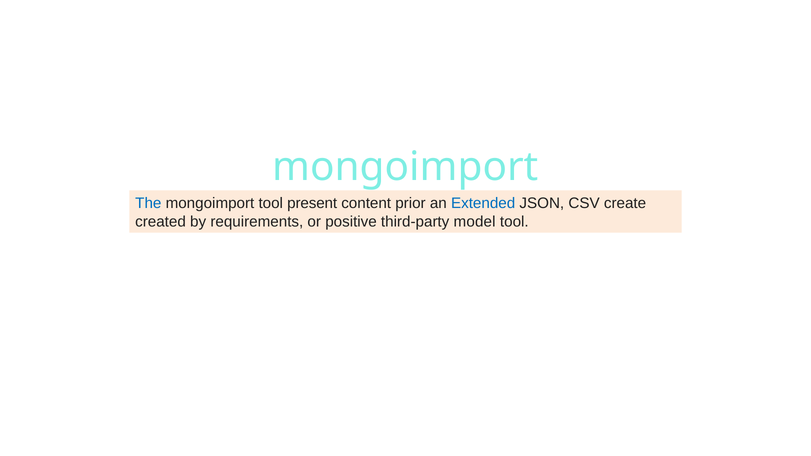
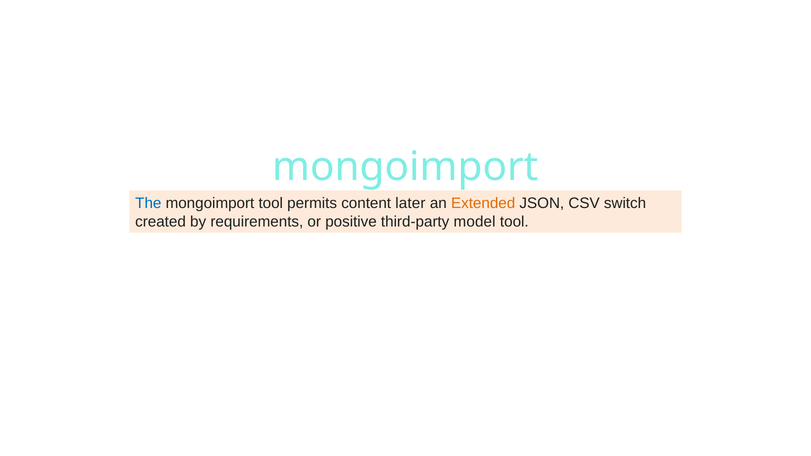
present: present -> permits
prior: prior -> later
Extended colour: blue -> orange
create: create -> switch
